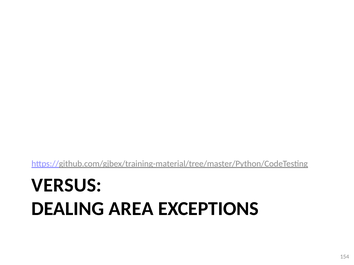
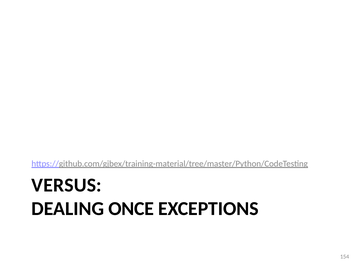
AREA: AREA -> ONCE
